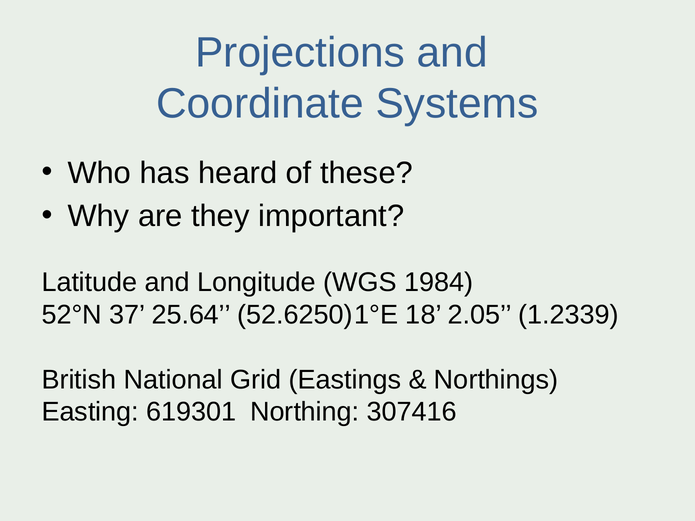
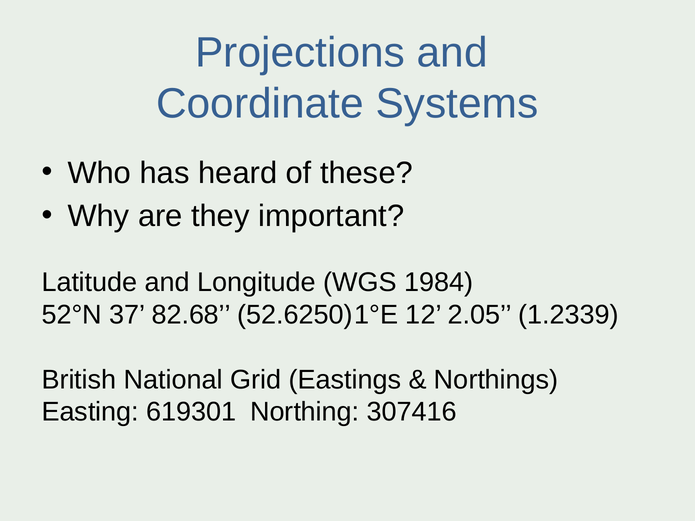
25.64: 25.64 -> 82.68
18: 18 -> 12
